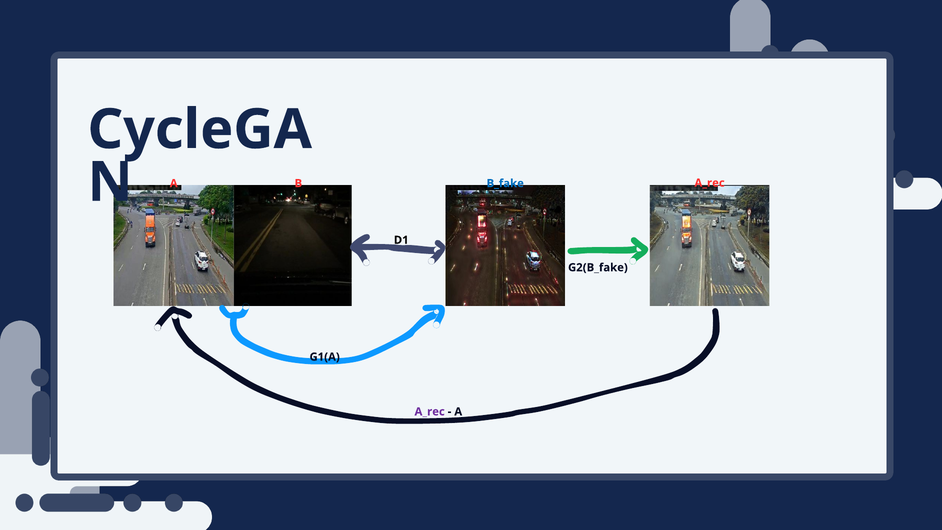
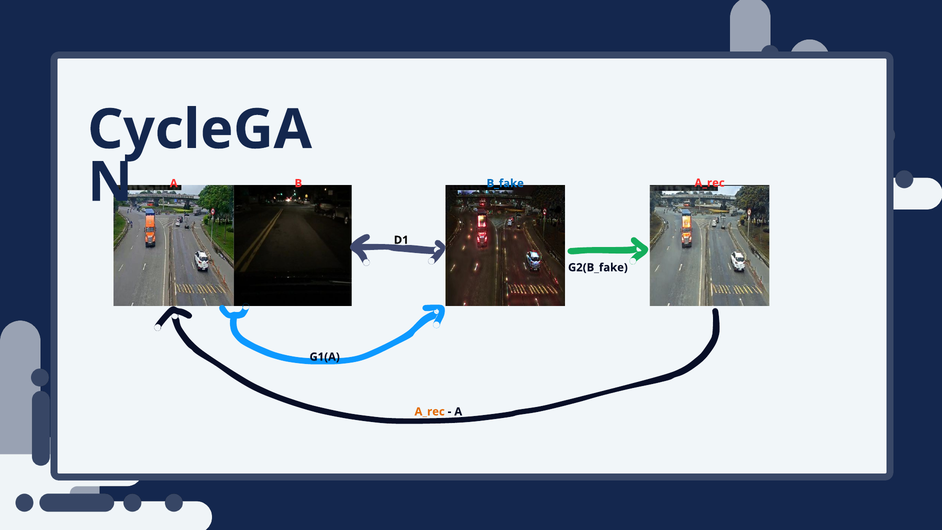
A_rec at (430, 412) colour: purple -> orange
